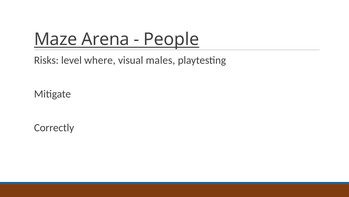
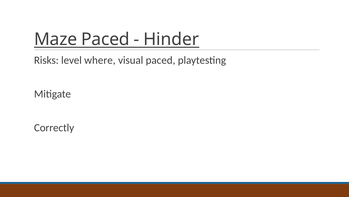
Maze Arena: Arena -> Paced
People: People -> Hinder
visual males: males -> paced
